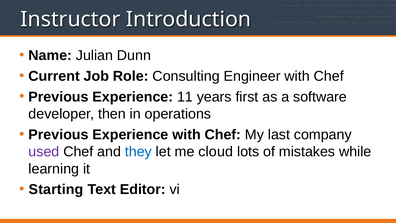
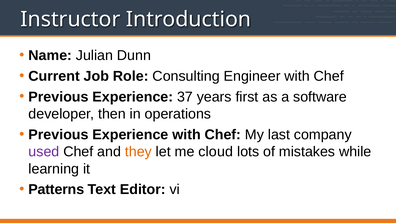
11: 11 -> 37
they colour: blue -> orange
Starting: Starting -> Patterns
